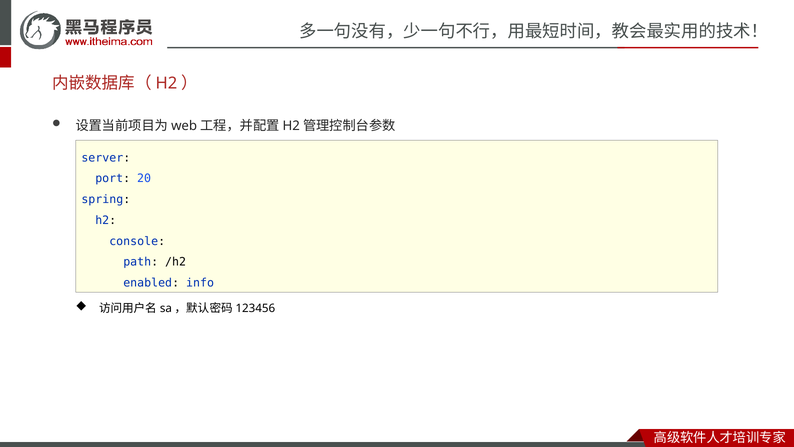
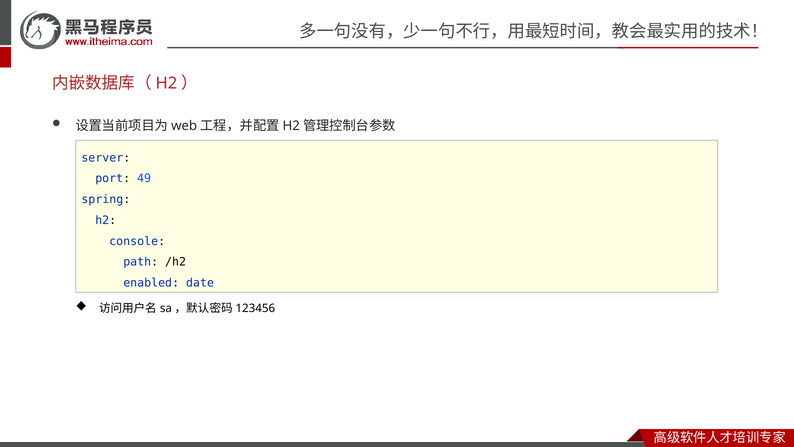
20: 20 -> 49
info: info -> date
